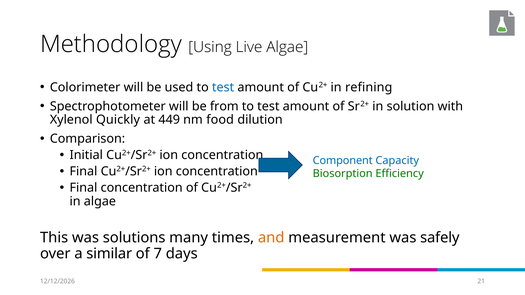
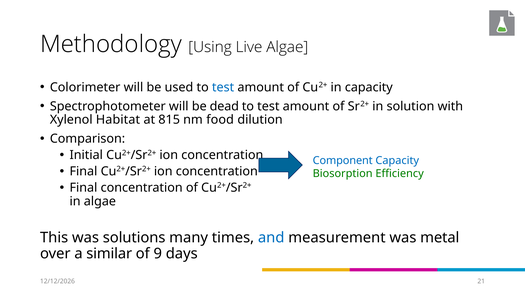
in refining: refining -> capacity
from: from -> dead
Quickly: Quickly -> Habitat
449: 449 -> 815
and colour: orange -> blue
safely: safely -> metal
7: 7 -> 9
